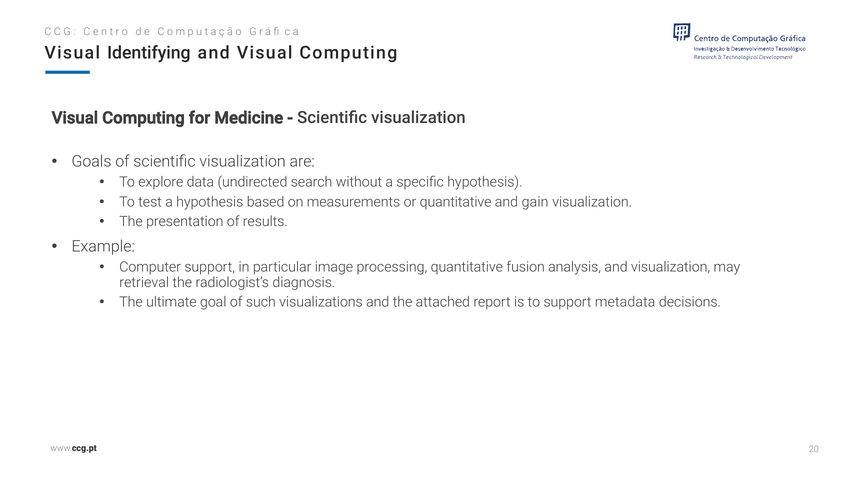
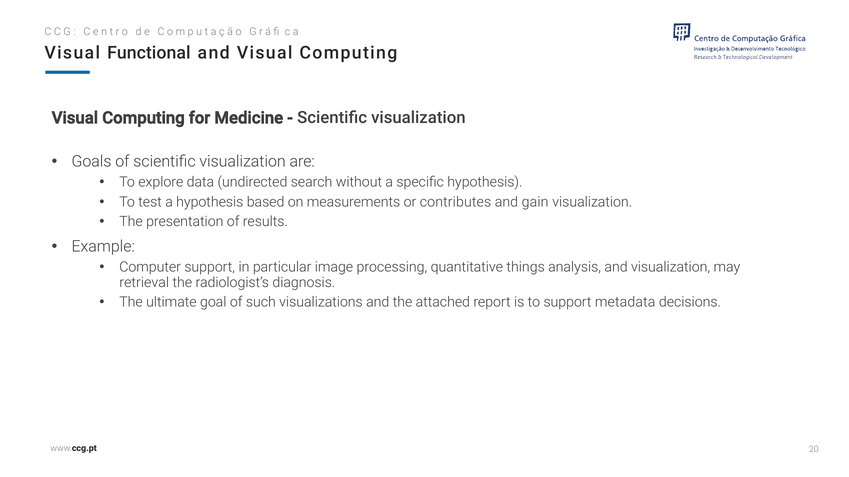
Identifying: Identifying -> Functional
or quantitative: quantitative -> contributes
fusion: fusion -> things
